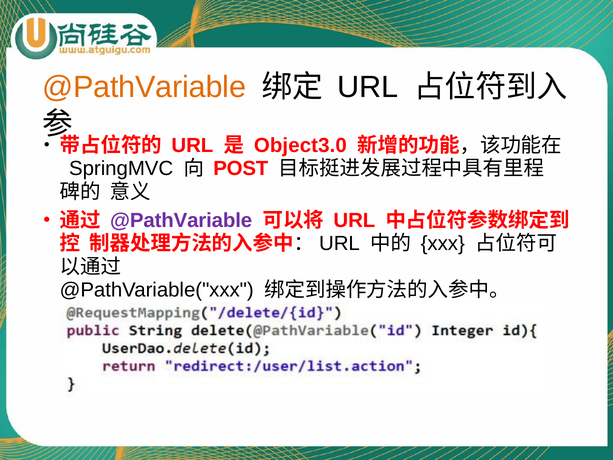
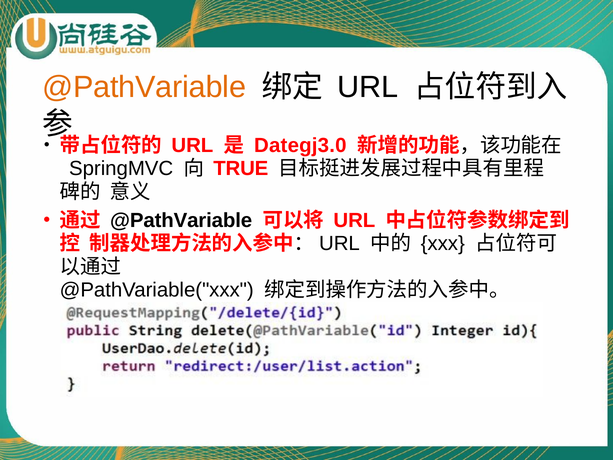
Object3.0: Object3.0 -> Dategj3.0
POST: POST -> TRUE
@PathVariable at (181, 220) colour: purple -> black
